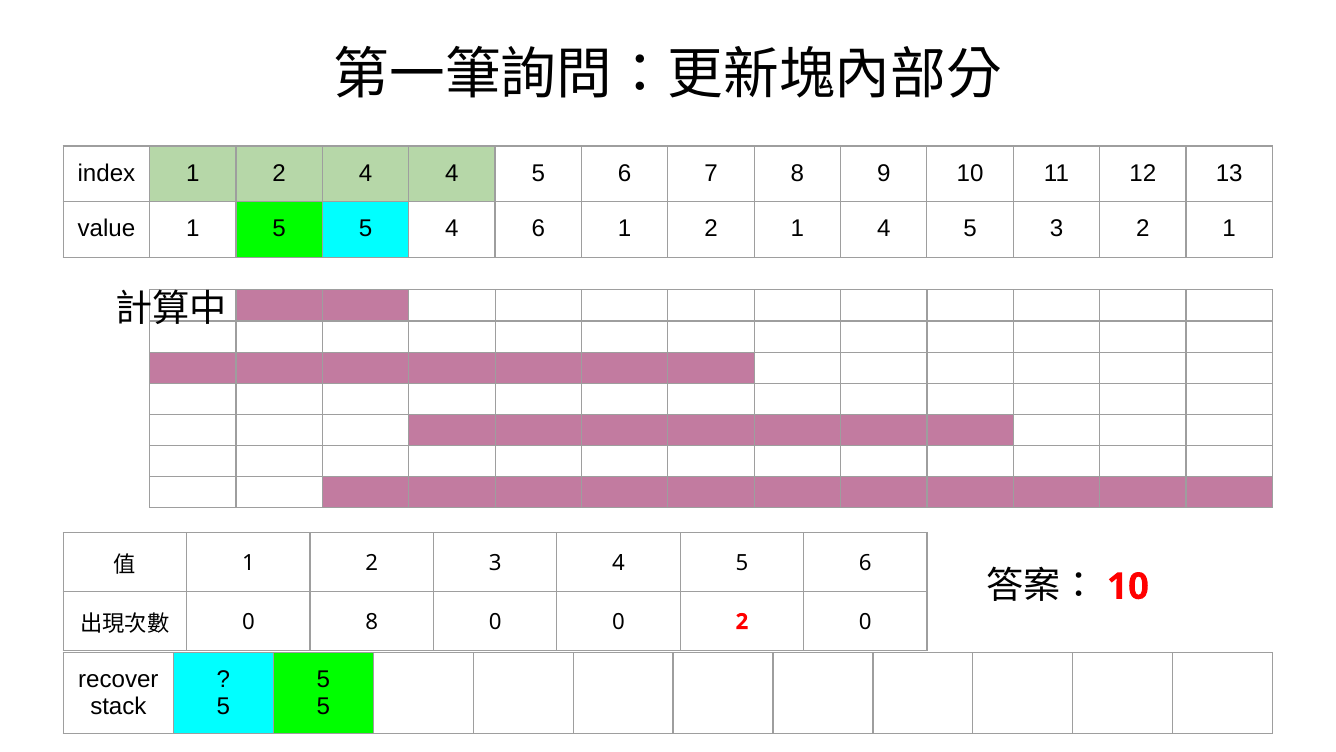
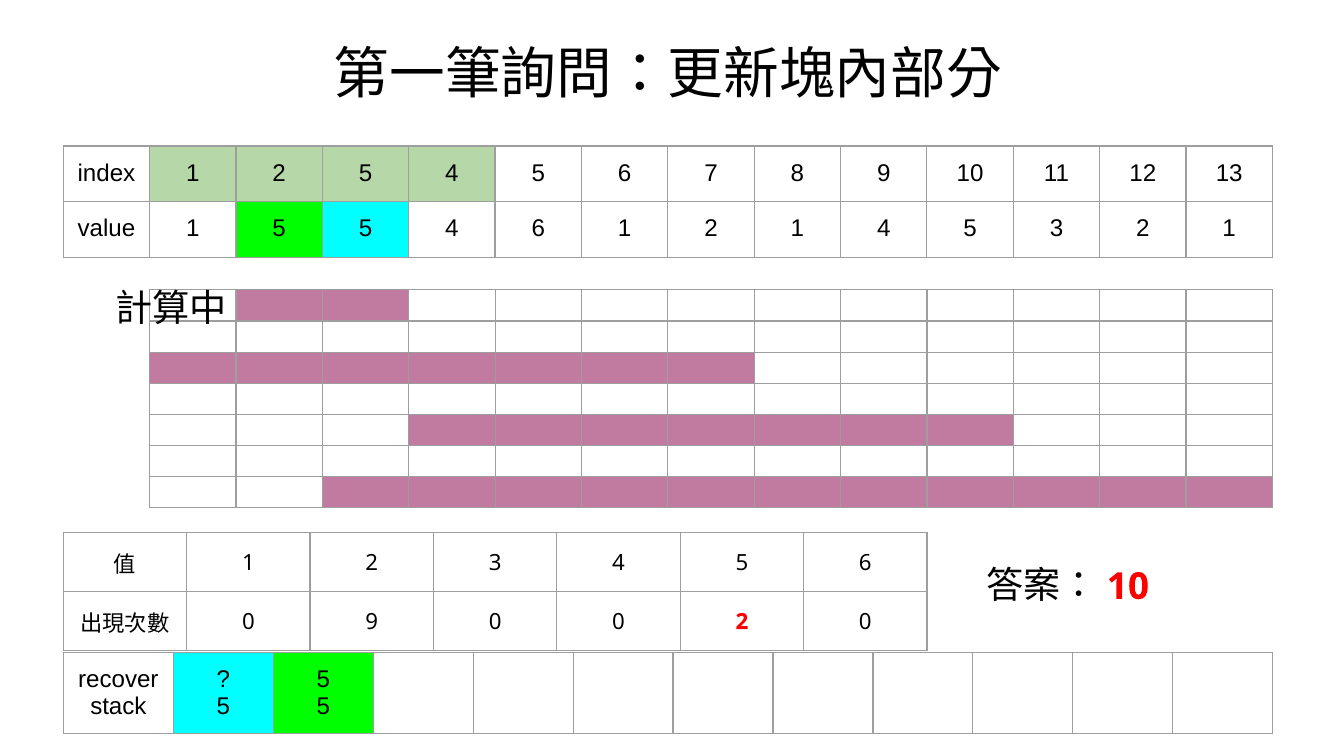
2 4: 4 -> 5
0 8: 8 -> 9
